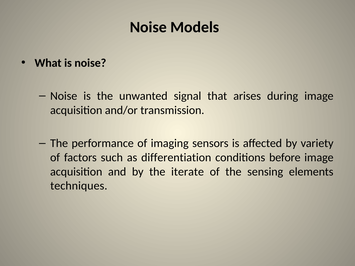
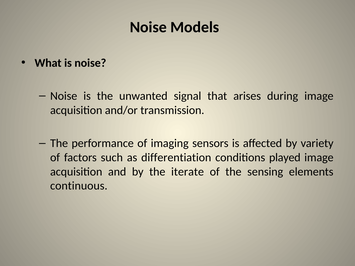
before: before -> played
techniques: techniques -> continuous
